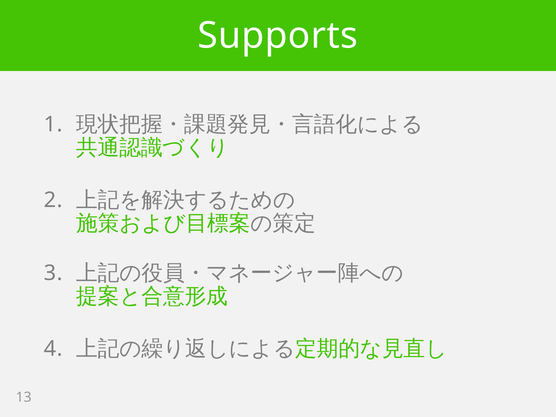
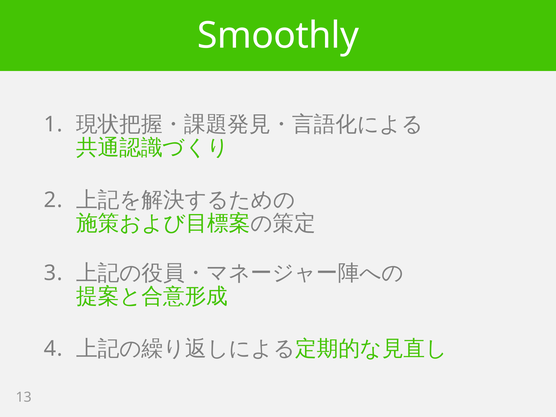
Supports: Supports -> Smoothly
